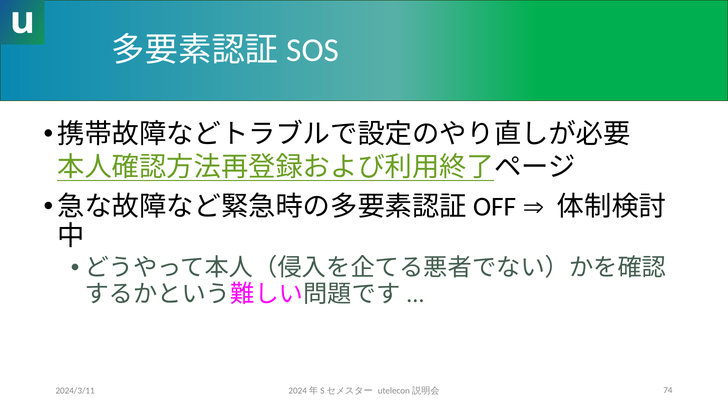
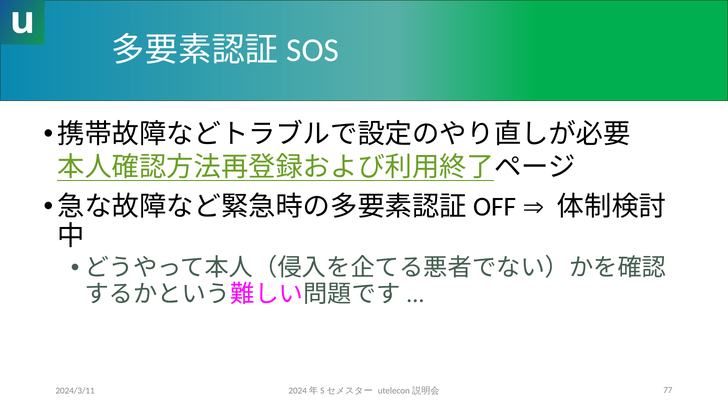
74: 74 -> 77
